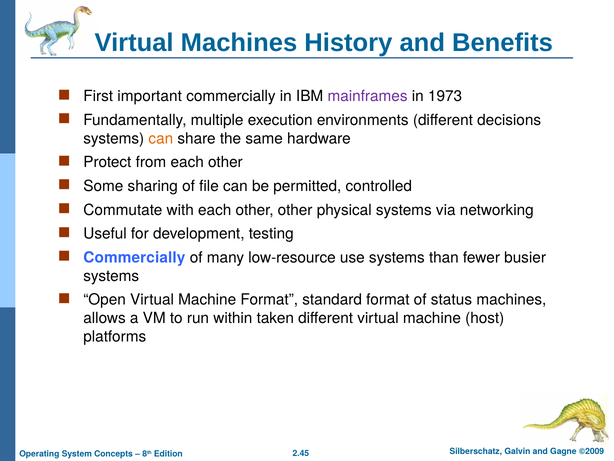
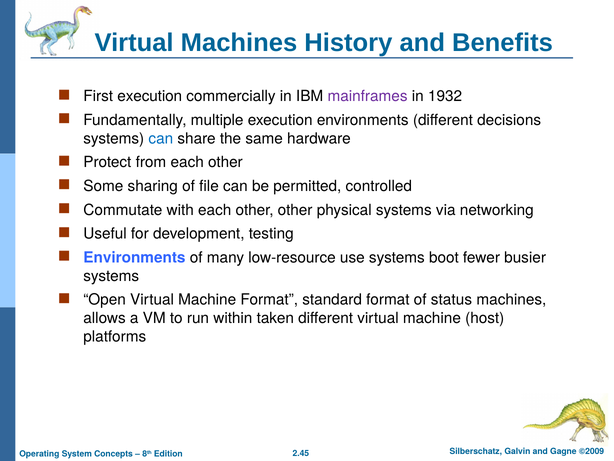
First important: important -> execution
1973: 1973 -> 1932
can at (161, 138) colour: orange -> blue
Commercially at (134, 257): Commercially -> Environments
than: than -> boot
